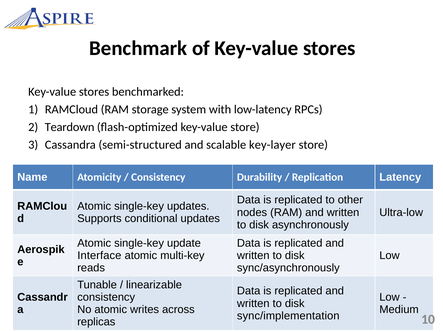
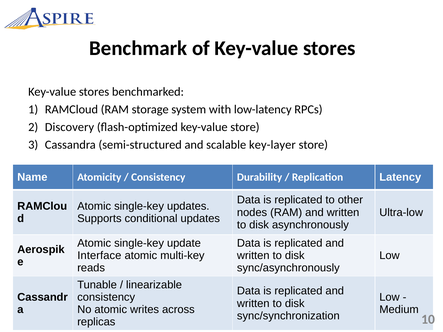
Teardown: Teardown -> Discovery
sync/implementation: sync/implementation -> sync/synchronization
